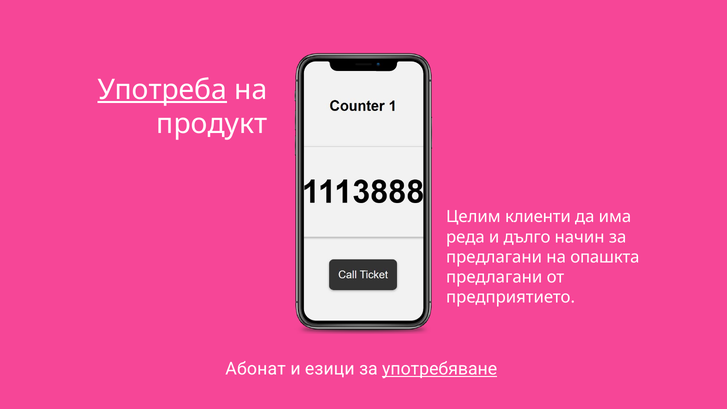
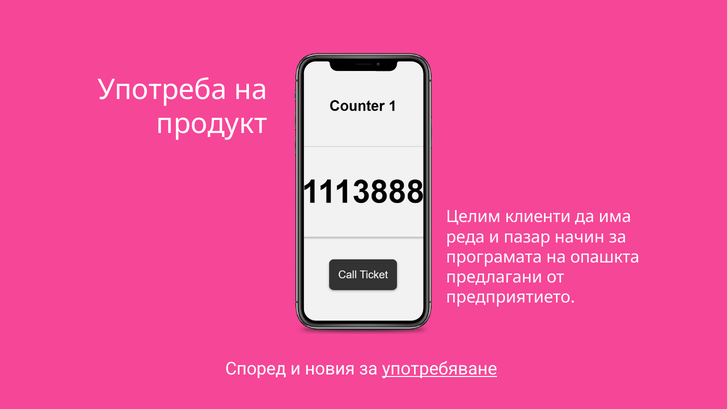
Употреба underline: present -> none
дълго: дълго -> пазар
предлагани at (494, 257): предлагани -> програмата
Абонат: Абонат -> Според
езици: езици -> новия
